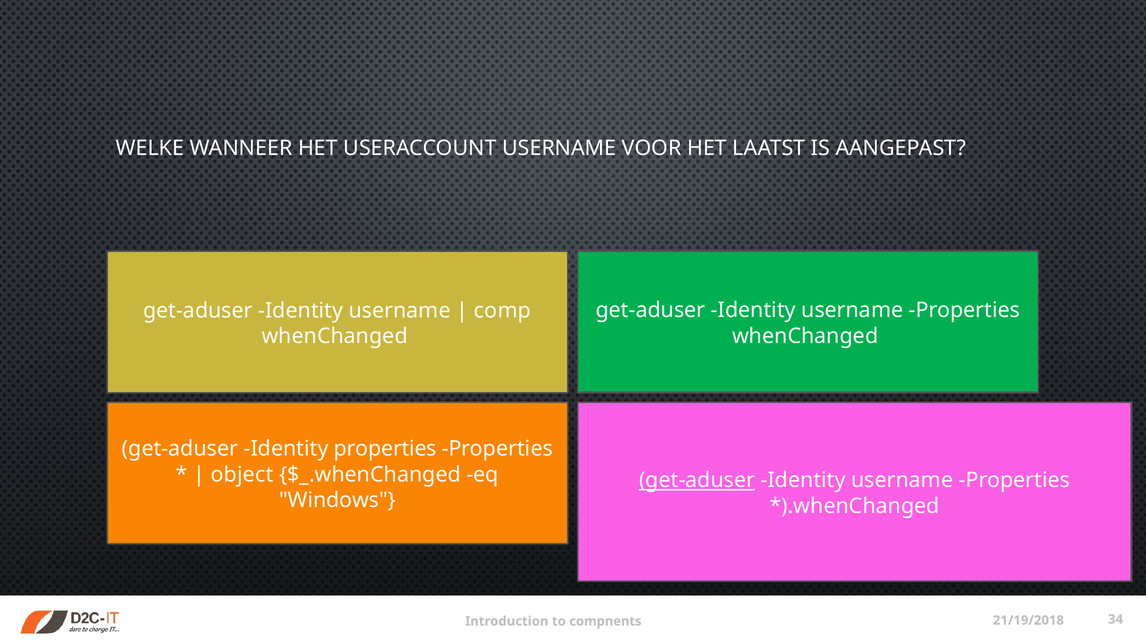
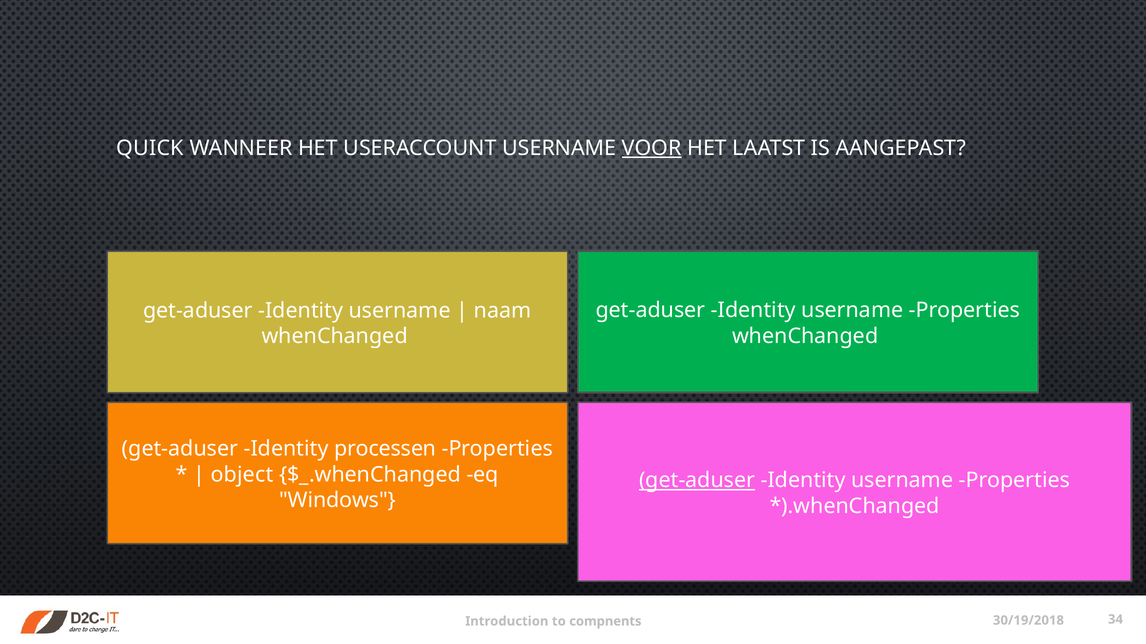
WELKE: WELKE -> QUICK
VOOR underline: none -> present
comp: comp -> naam
Identity properties: properties -> processen
21/19/2018: 21/19/2018 -> 30/19/2018
